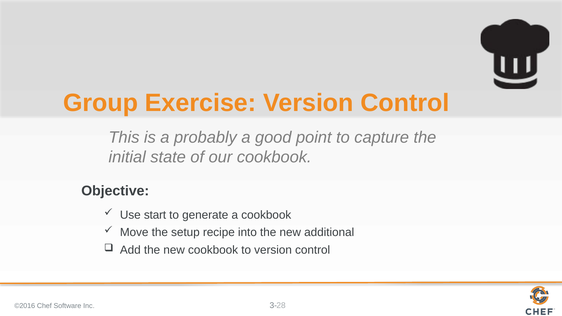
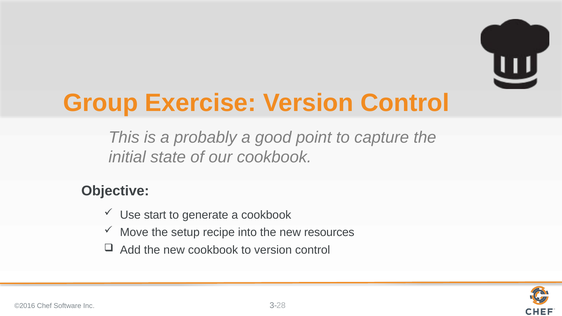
additional: additional -> resources
